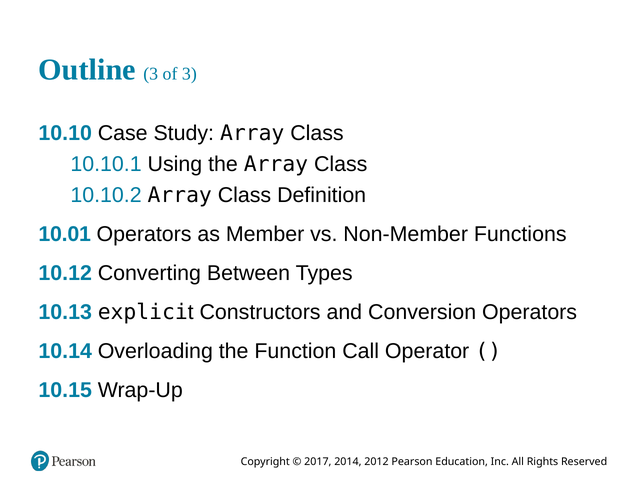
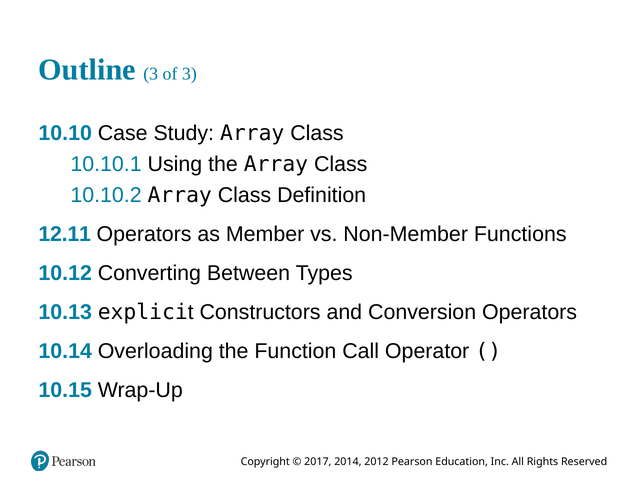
10.01: 10.01 -> 12.11
